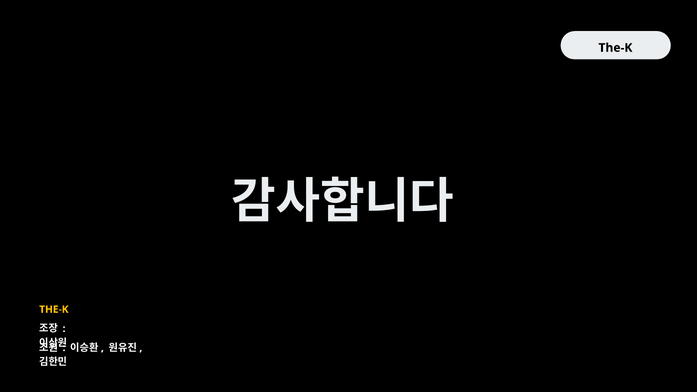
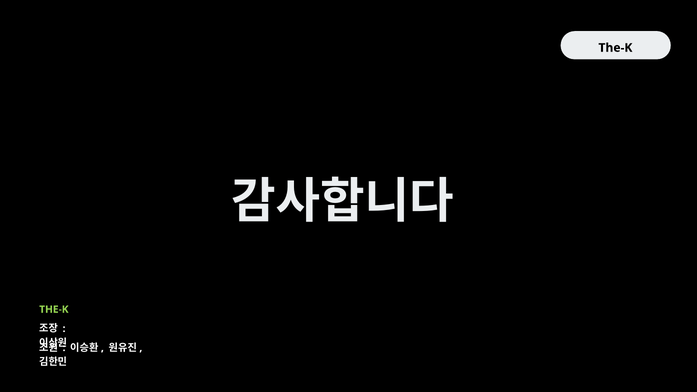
THE-K at (54, 309) colour: yellow -> light green
